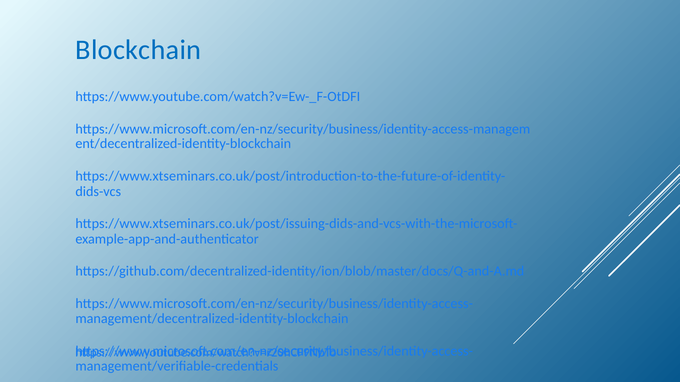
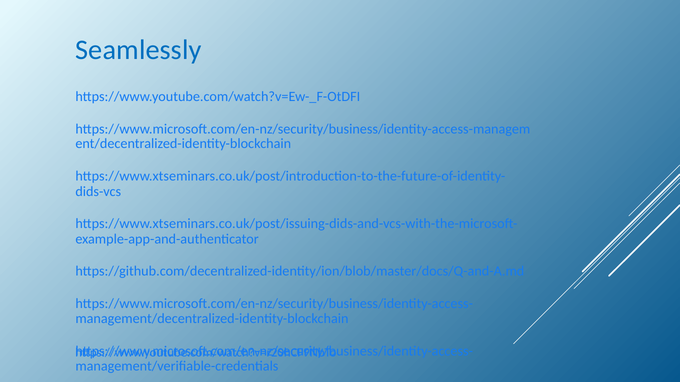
Blockchain: Blockchain -> Seamlessly
